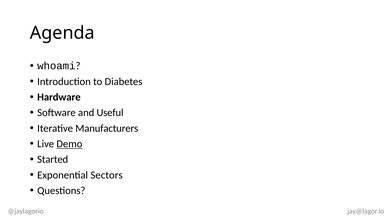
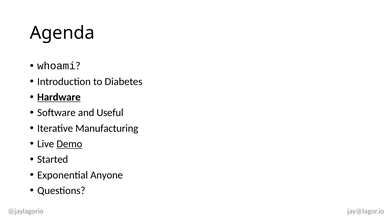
Hardware underline: none -> present
Manufacturers: Manufacturers -> Manufacturing
Sectors: Sectors -> Anyone
